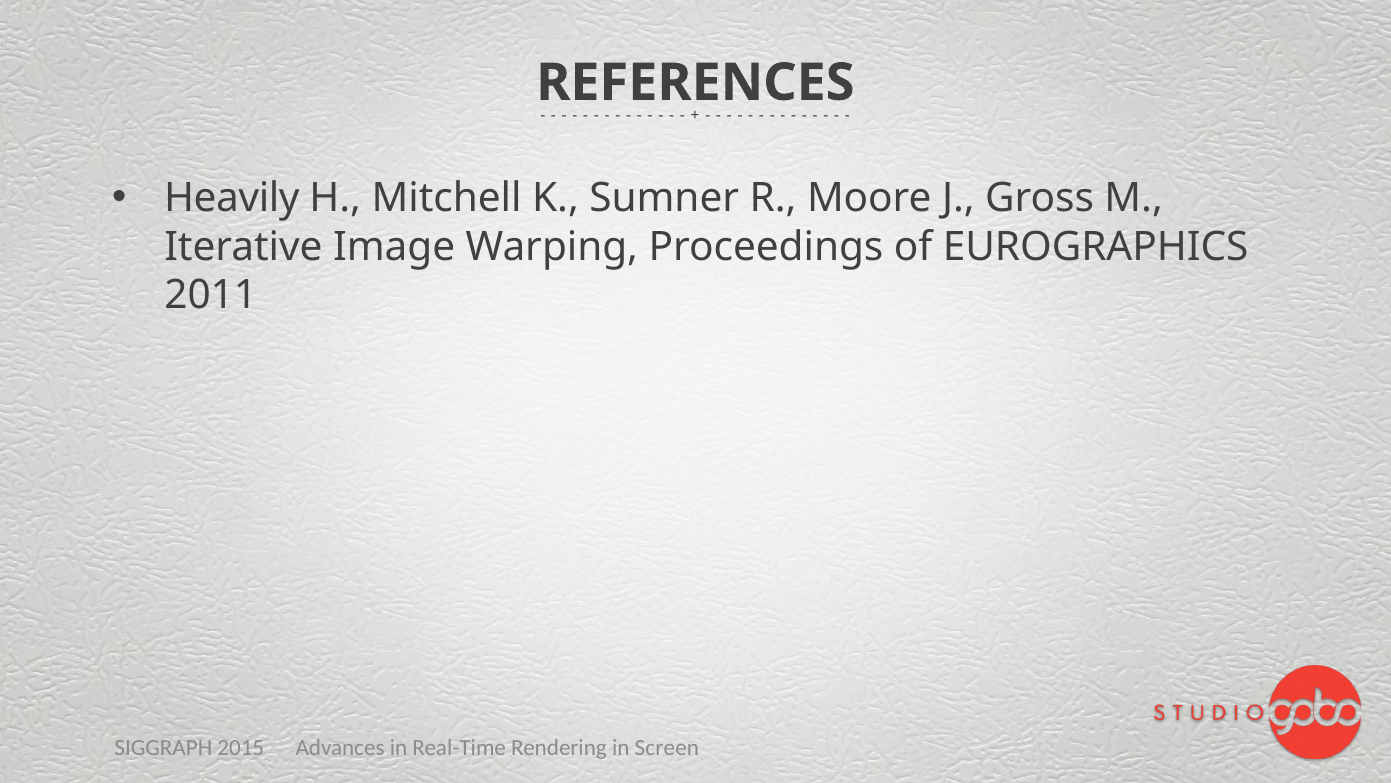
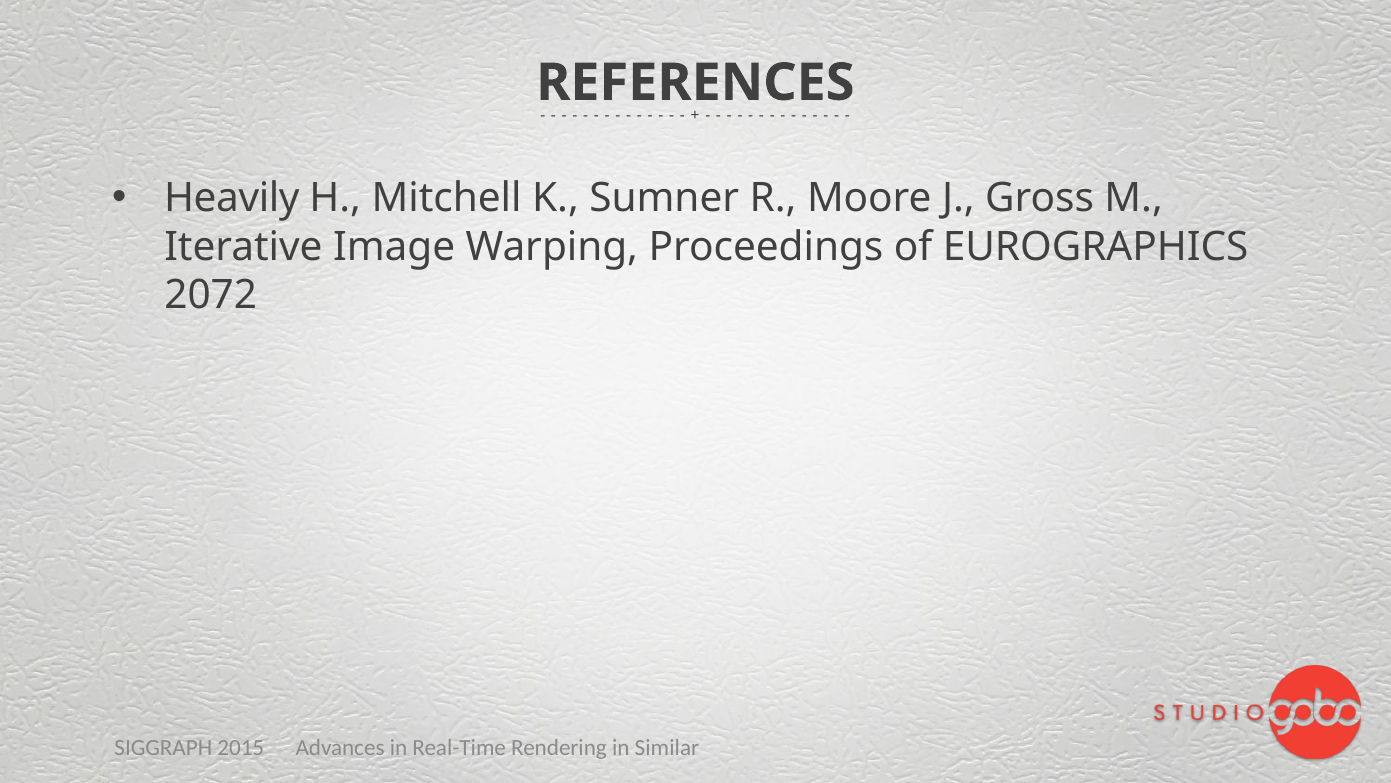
2011: 2011 -> 2072
Screen: Screen -> Similar
